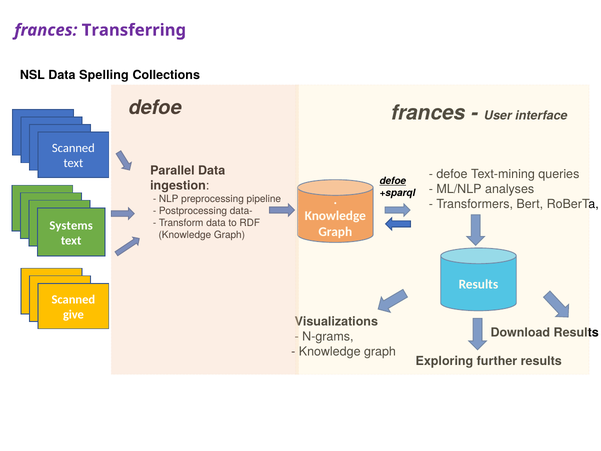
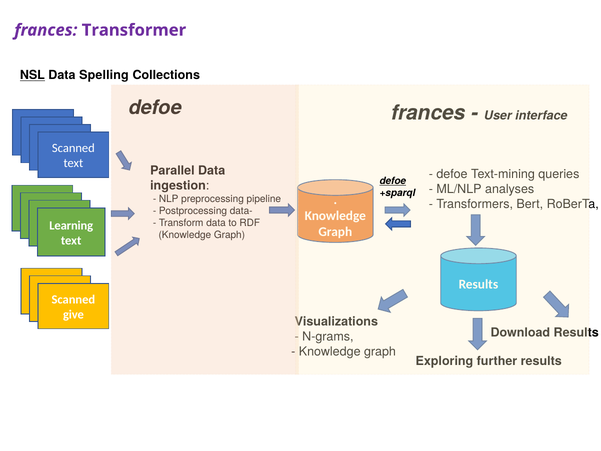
Transferring: Transferring -> Transformer
NSL underline: none -> present
Systems: Systems -> Learning
